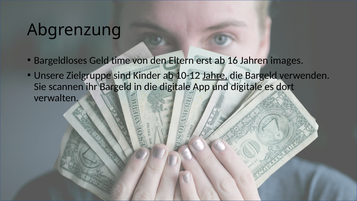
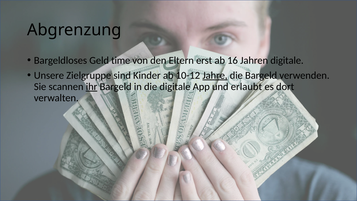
Jahren images: images -> digitale
ihr underline: none -> present
und digitale: digitale -> erlaubt
